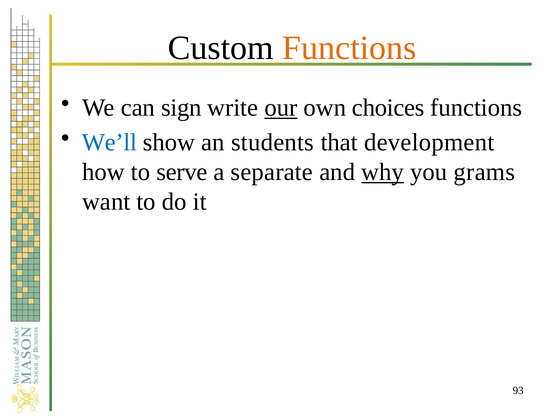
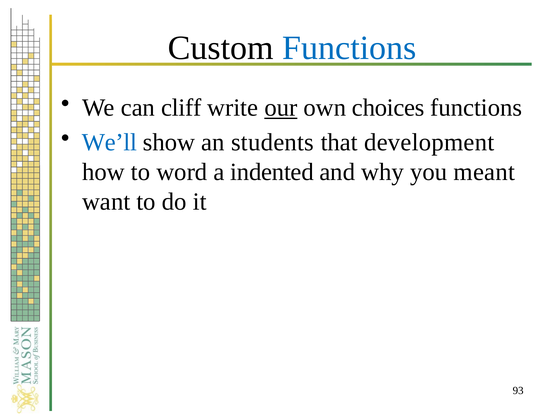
Functions at (349, 48) colour: orange -> blue
sign: sign -> cliff
serve: serve -> word
separate: separate -> indented
why underline: present -> none
grams: grams -> meant
